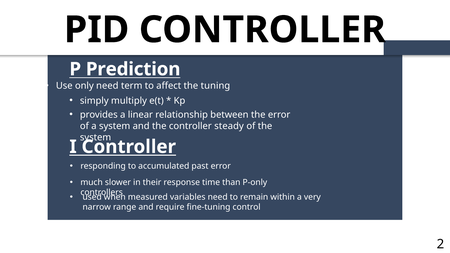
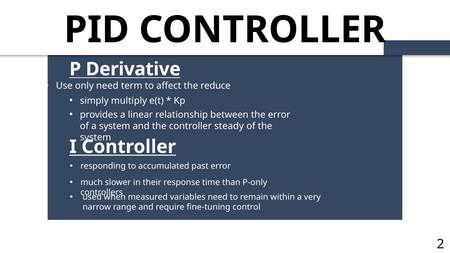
Prediction: Prediction -> Derivative
tuning: tuning -> reduce
